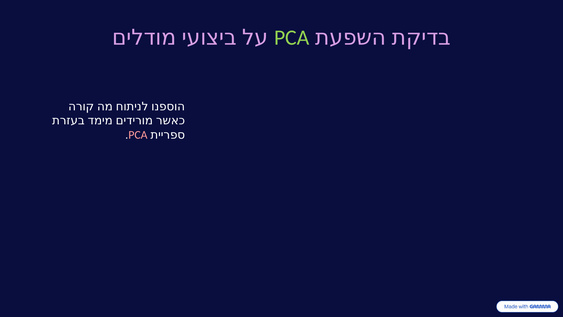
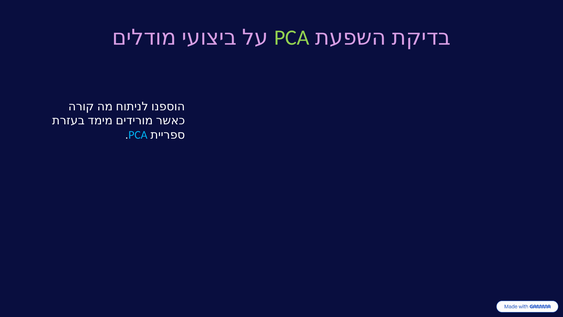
PCA at (138, 135) colour: pink -> light blue
